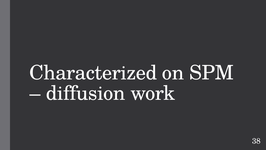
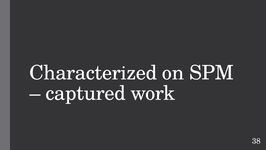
diffusion: diffusion -> captured
